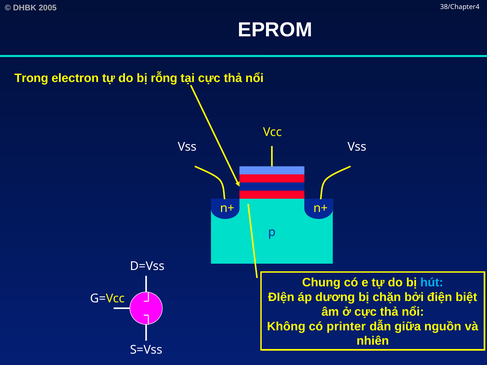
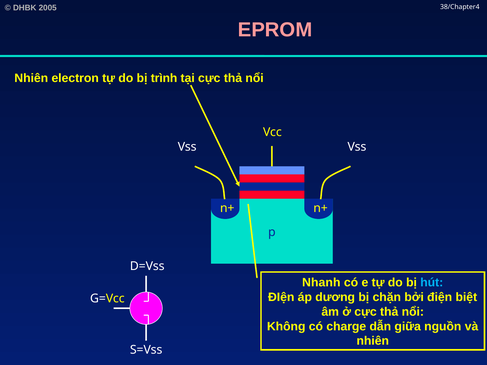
EPROM colour: white -> pink
Trong at (31, 78): Trong -> Nhiên
rỗng: rỗng -> trình
Chung: Chung -> Nhanh
printer: printer -> charge
